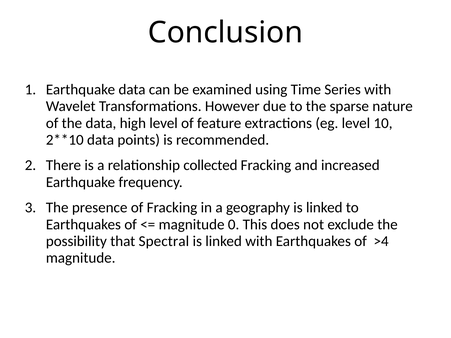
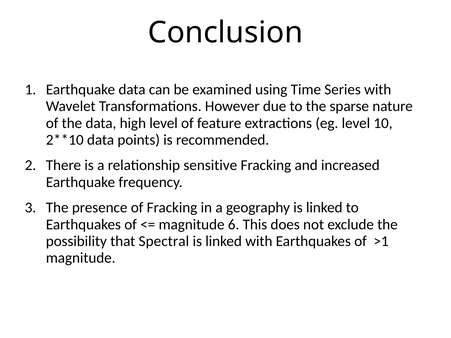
collected: collected -> sensitive
0: 0 -> 6
>4: >4 -> >1
